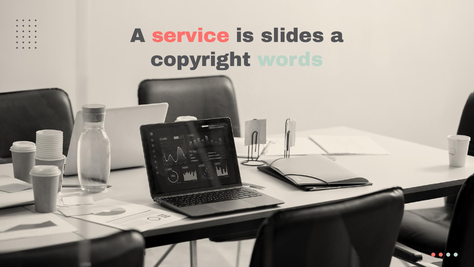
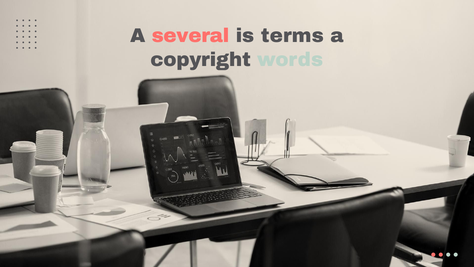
service: service -> several
slides: slides -> terms
